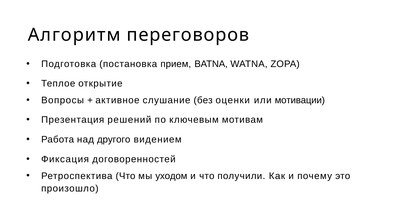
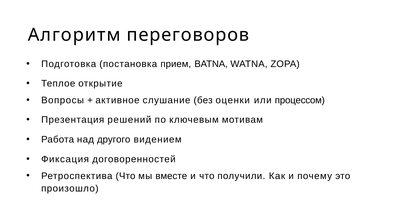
мотивации: мотивации -> процессом
уходом: уходом -> вместе
